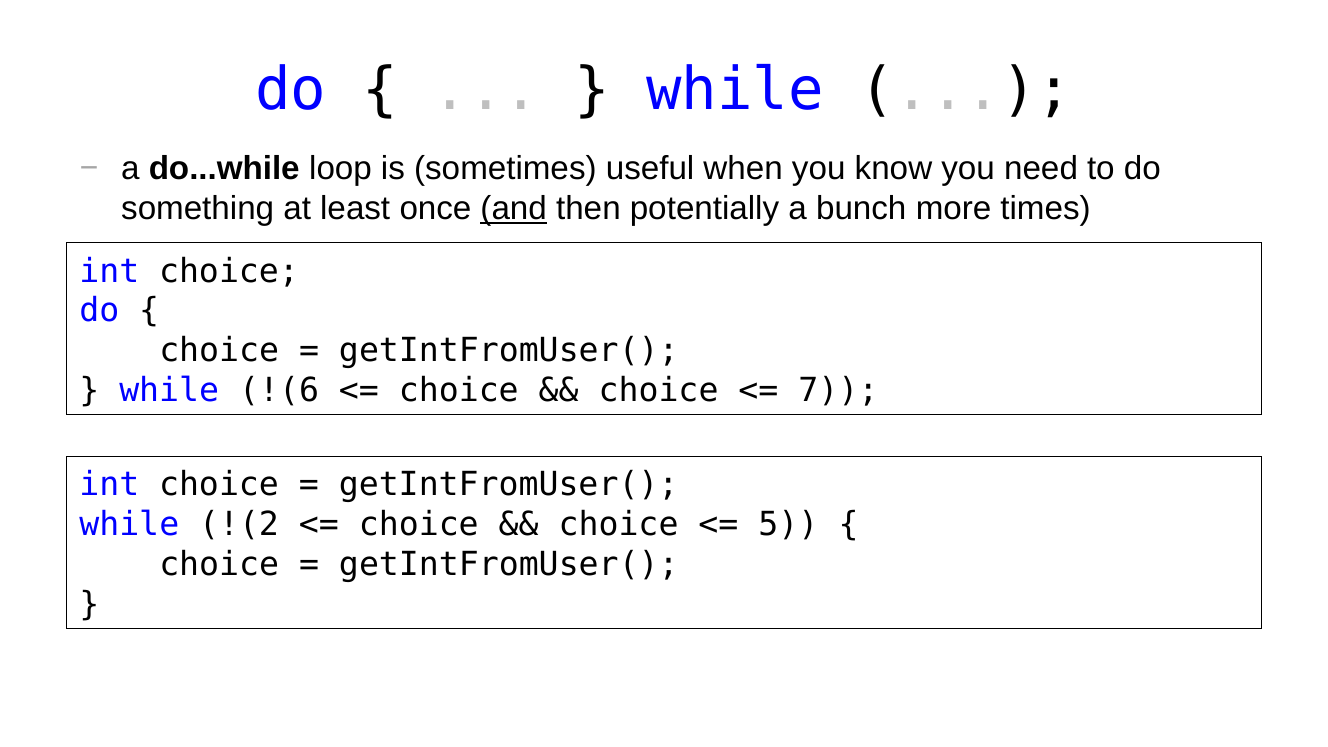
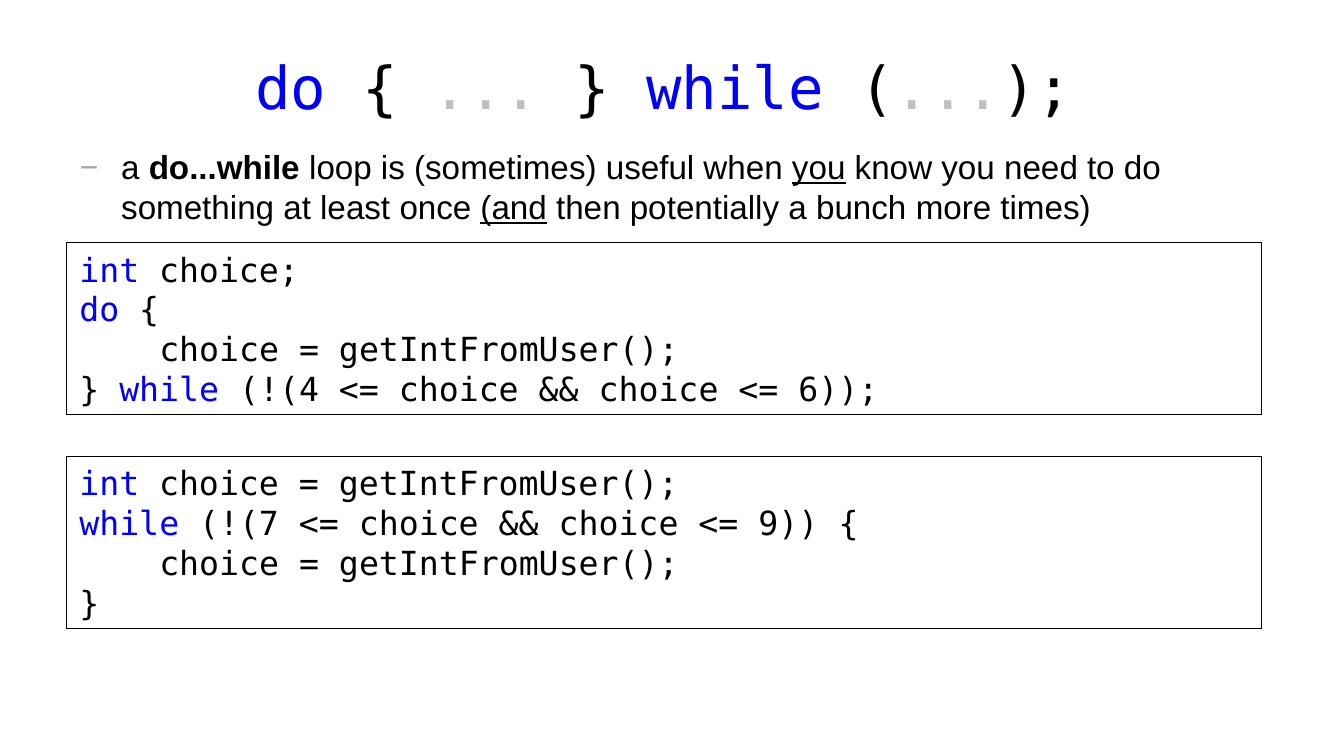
you at (819, 169) underline: none -> present
!(6: !(6 -> !(4
7: 7 -> 6
!(2: !(2 -> !(7
5: 5 -> 9
